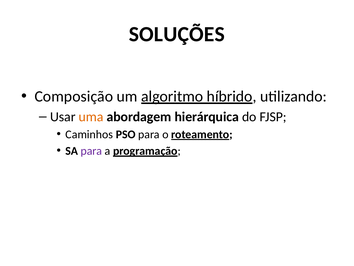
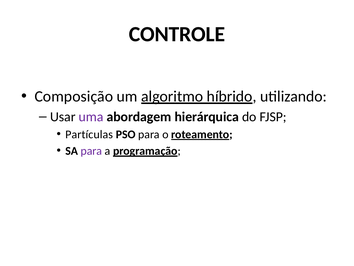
SOLUÇÕES: SOLUÇÕES -> CONTROLE
uma colour: orange -> purple
Caminhos: Caminhos -> Partículas
